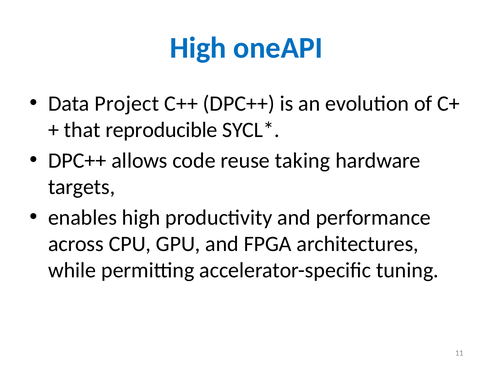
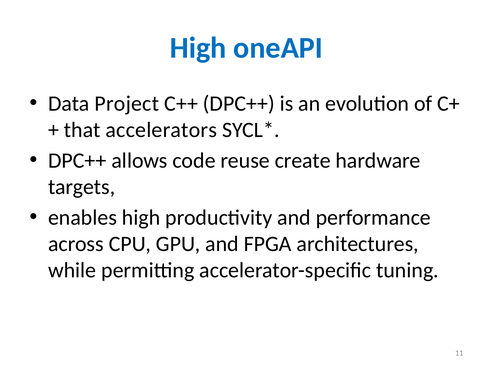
reproducible: reproducible -> accelerators
taking: taking -> create
